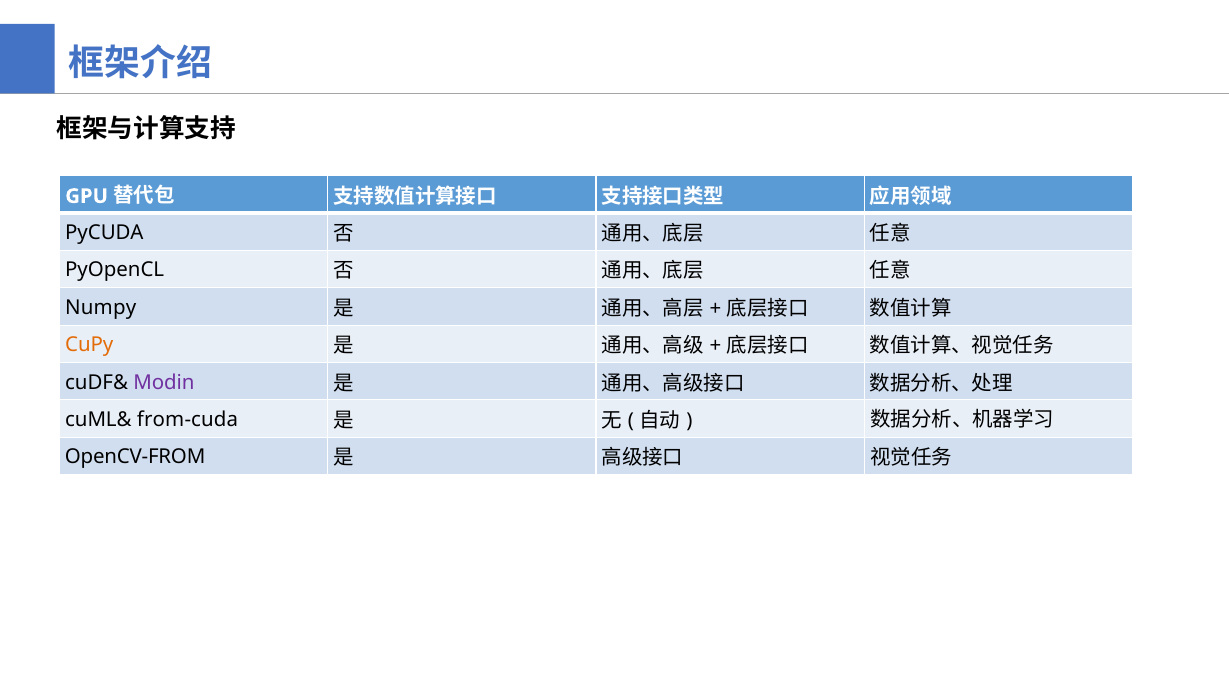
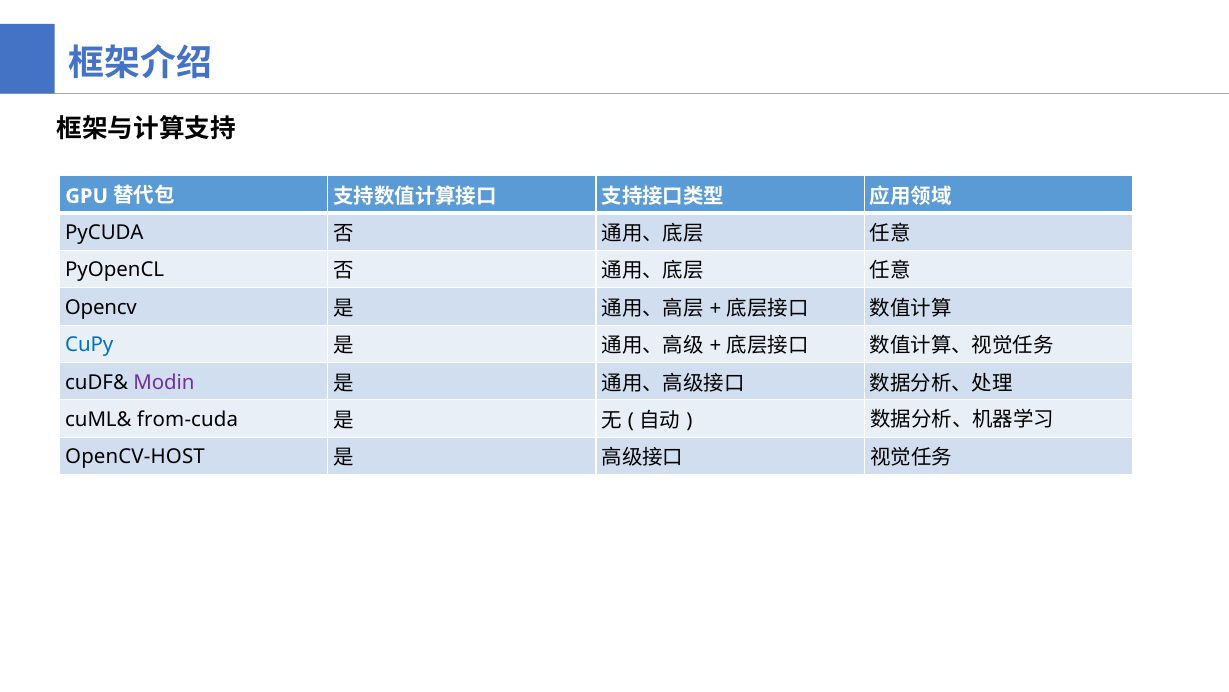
Numpy: Numpy -> Opencv
CuPy colour: orange -> blue
OpenCV-FROM: OpenCV-FROM -> OpenCV-HOST
